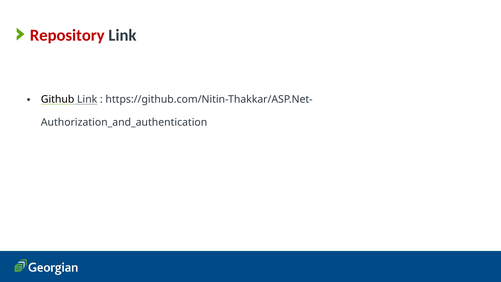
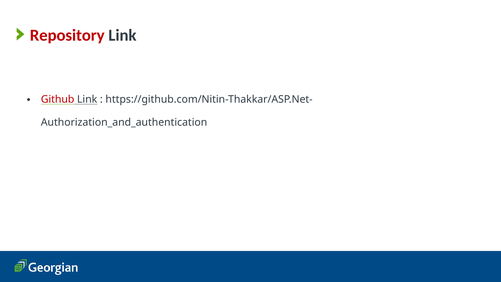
Github colour: black -> red
